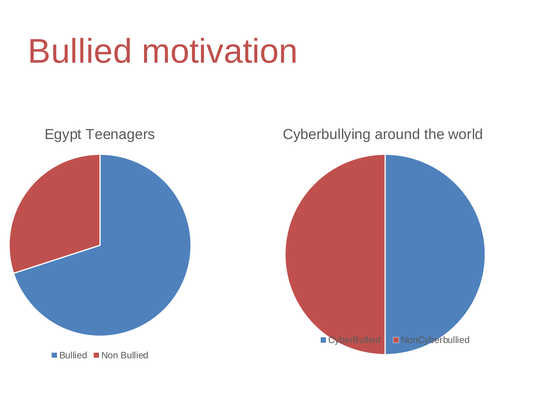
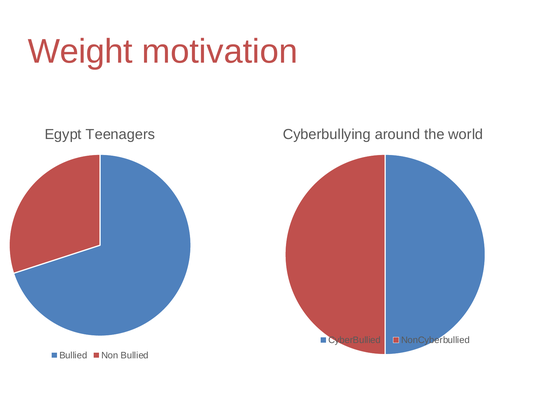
Bullied at (80, 52): Bullied -> Weight
